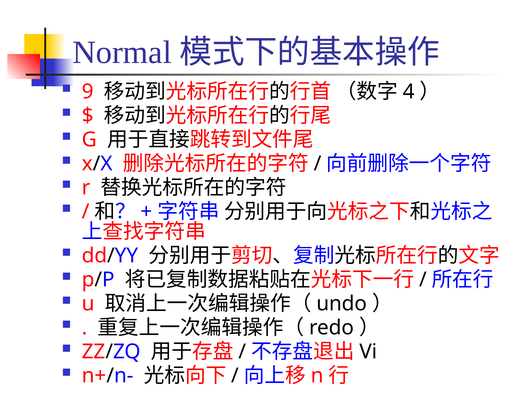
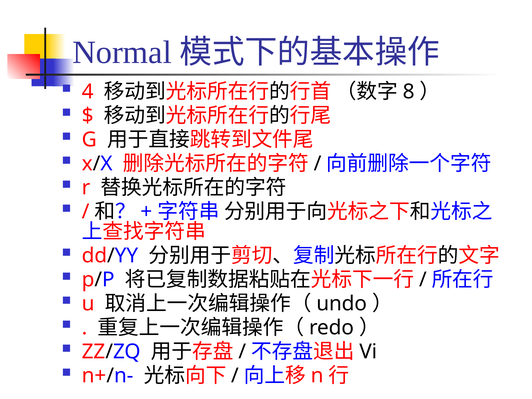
9: 9 -> 4
4: 4 -> 8
